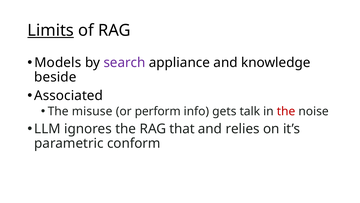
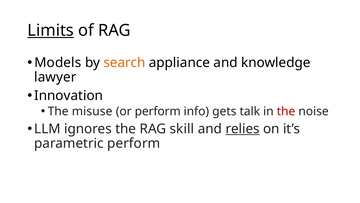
search colour: purple -> orange
beside: beside -> lawyer
Associated: Associated -> Innovation
that: that -> skill
relies underline: none -> present
parametric conform: conform -> perform
